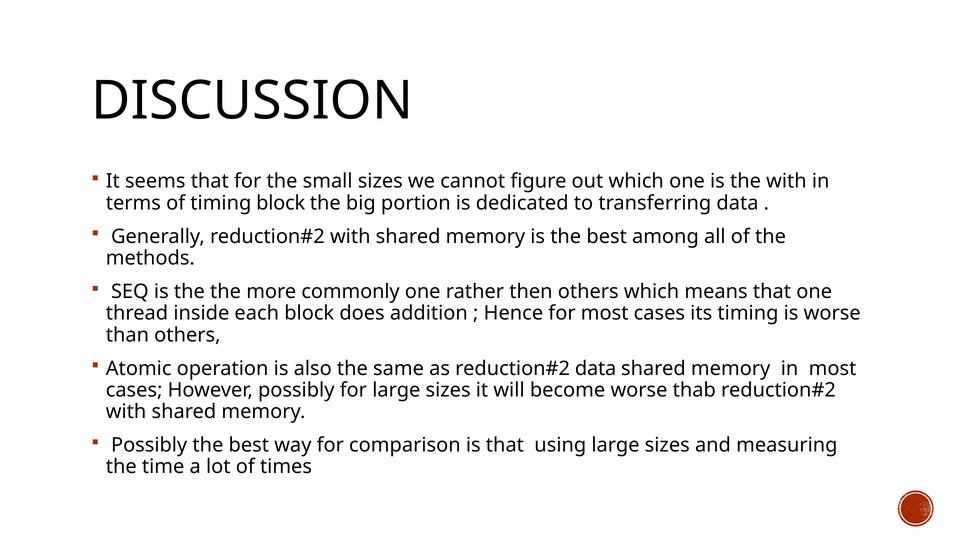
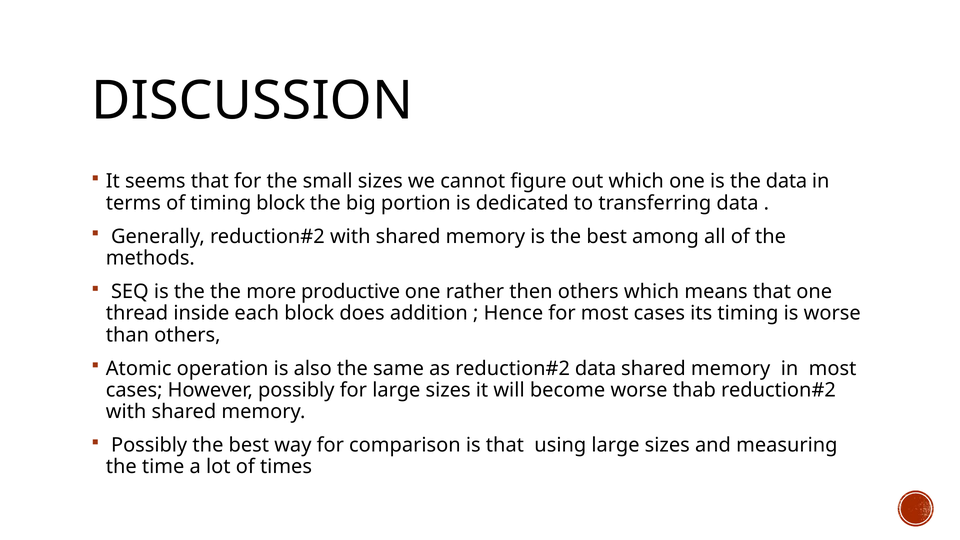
the with: with -> data
commonly: commonly -> productive
